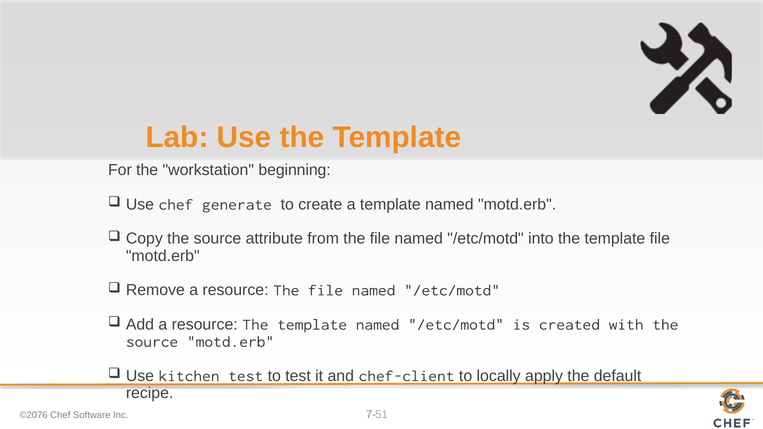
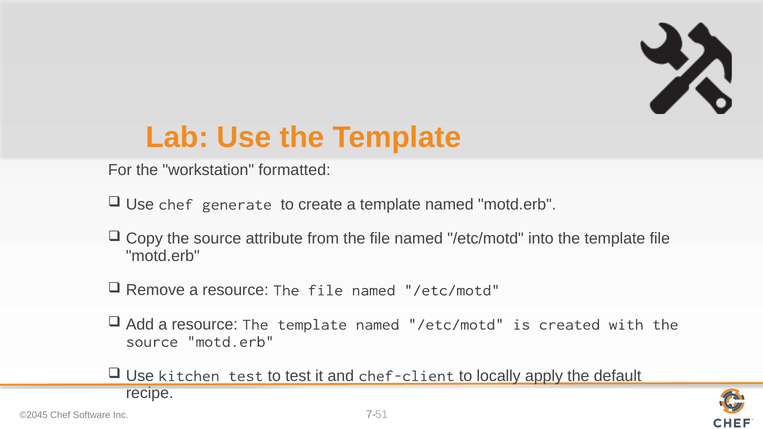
beginning: beginning -> formatted
©2076: ©2076 -> ©2045
